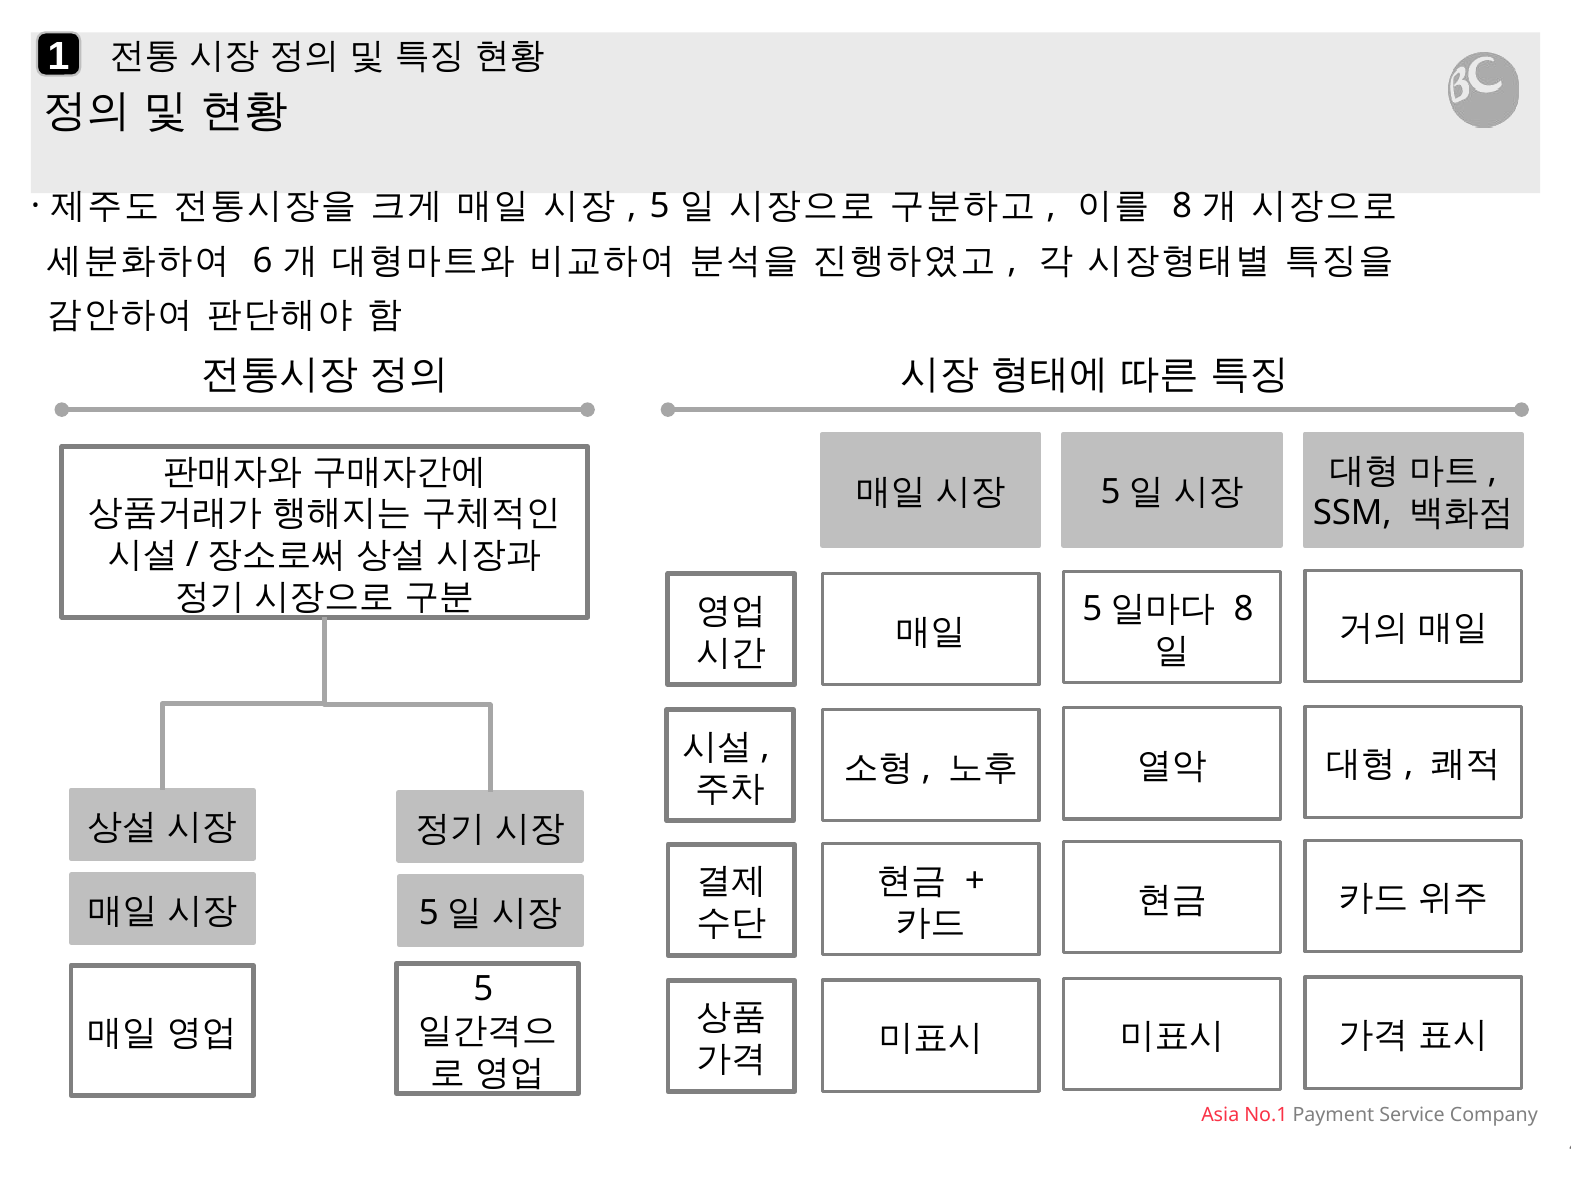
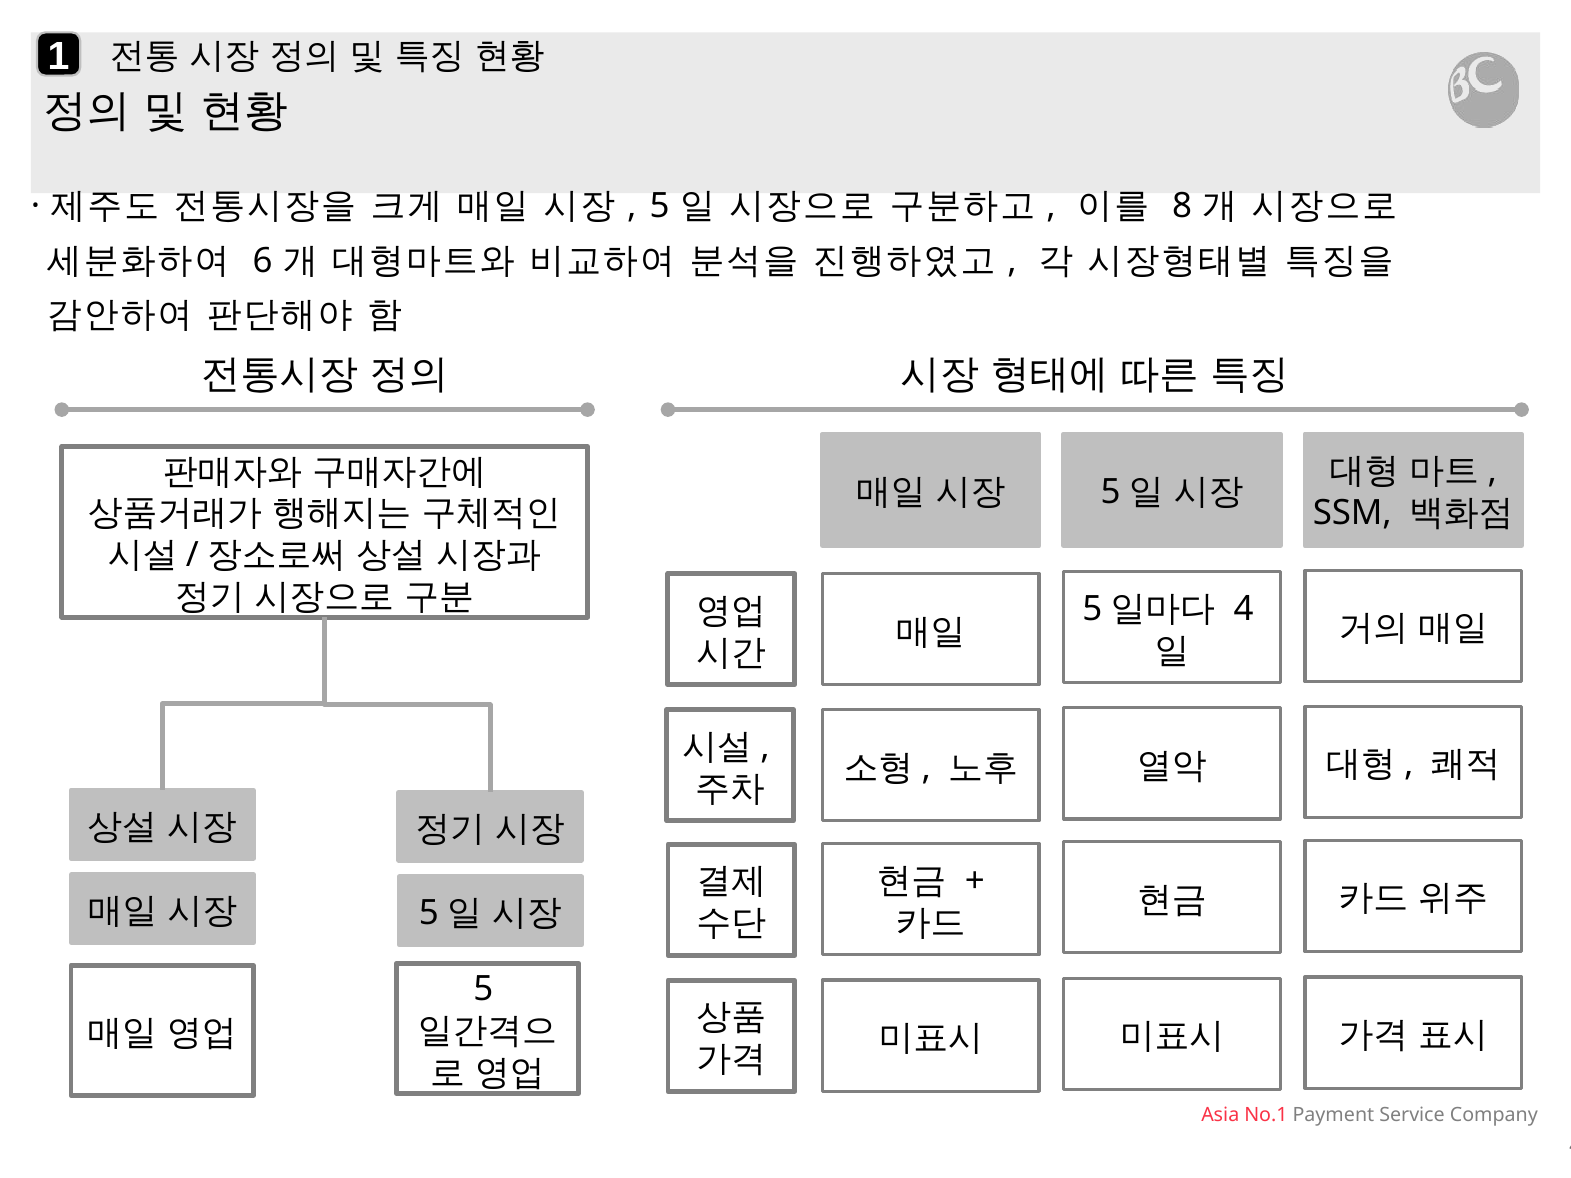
8 at (1244, 609): 8 -> 4
